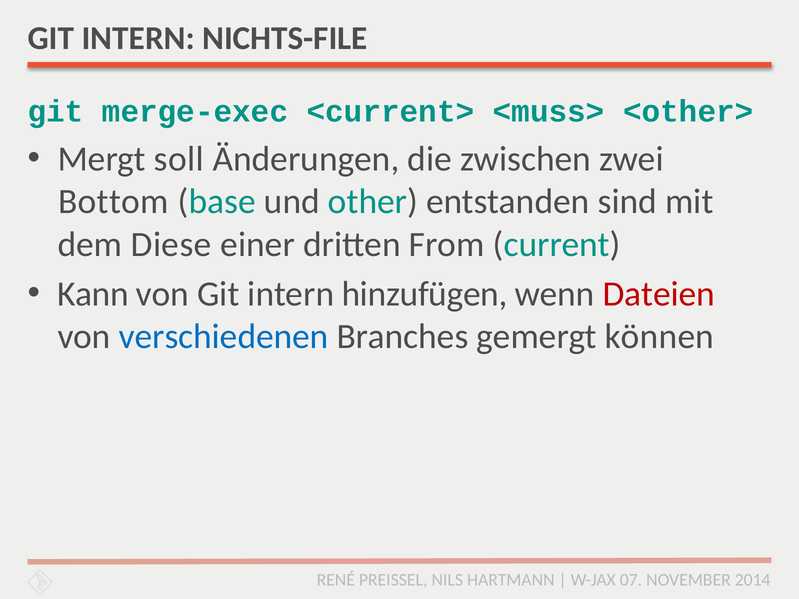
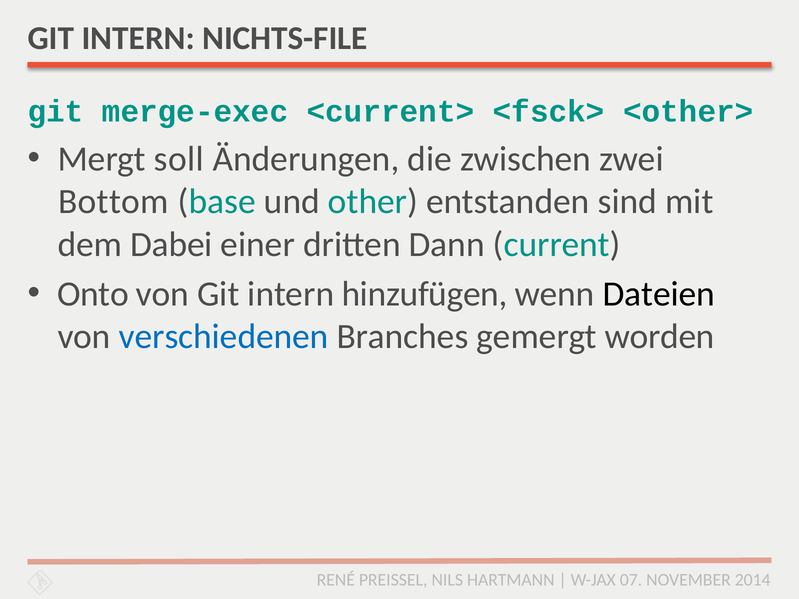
<muss>: <muss> -> <fsck>
Diese: Diese -> Dabei
From: From -> Dann
Kann: Kann -> Onto
Dateien colour: red -> black
können: können -> worden
